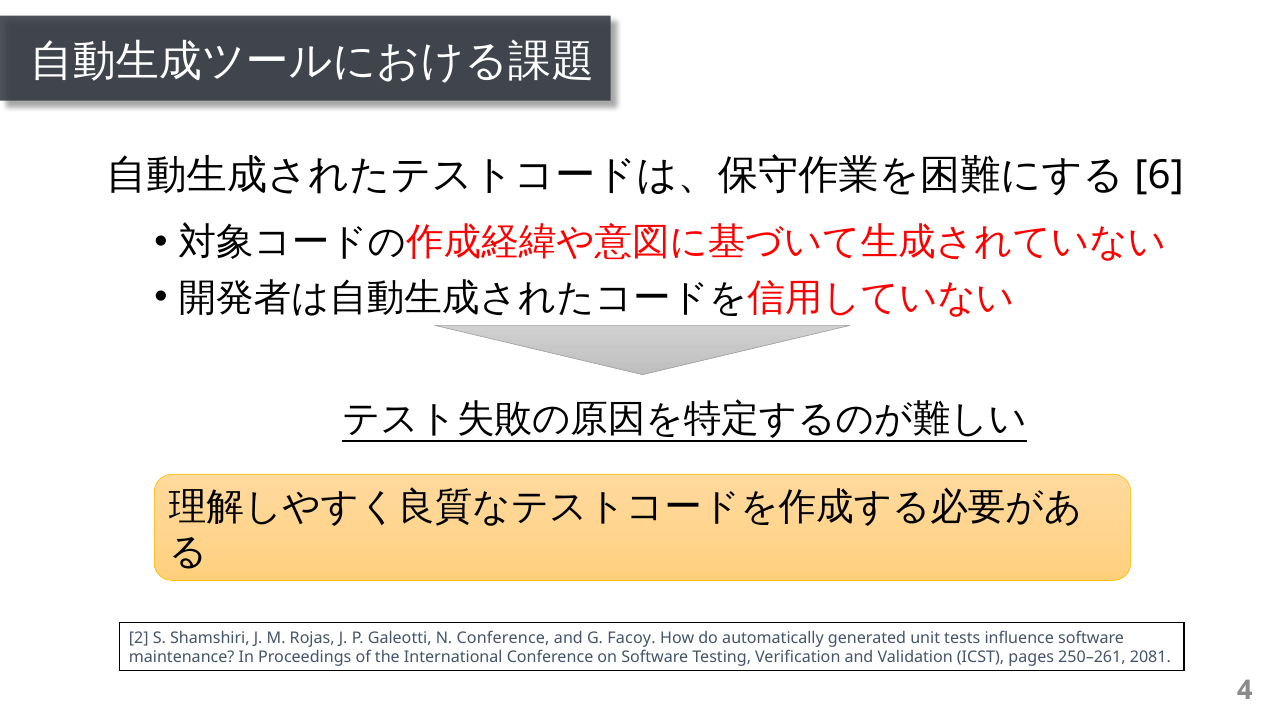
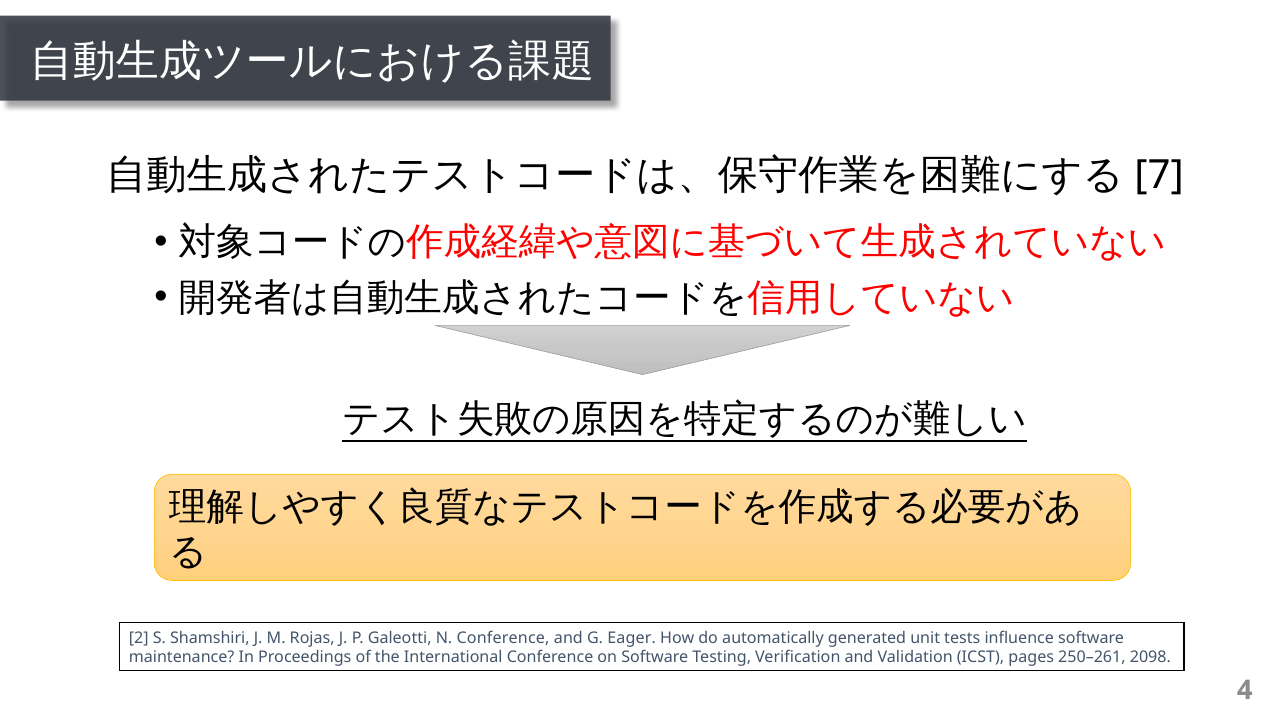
6: 6 -> 7
Facoy: Facoy -> Eager
2081: 2081 -> 2098
